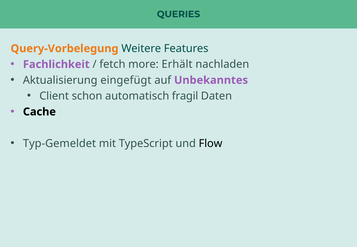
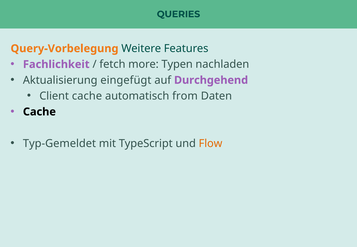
Erhält: Erhält -> Typen
Unbekanntes: Unbekanntes -> Durchgehend
Client schon: schon -> cache
fragil: fragil -> from
Flow colour: black -> orange
